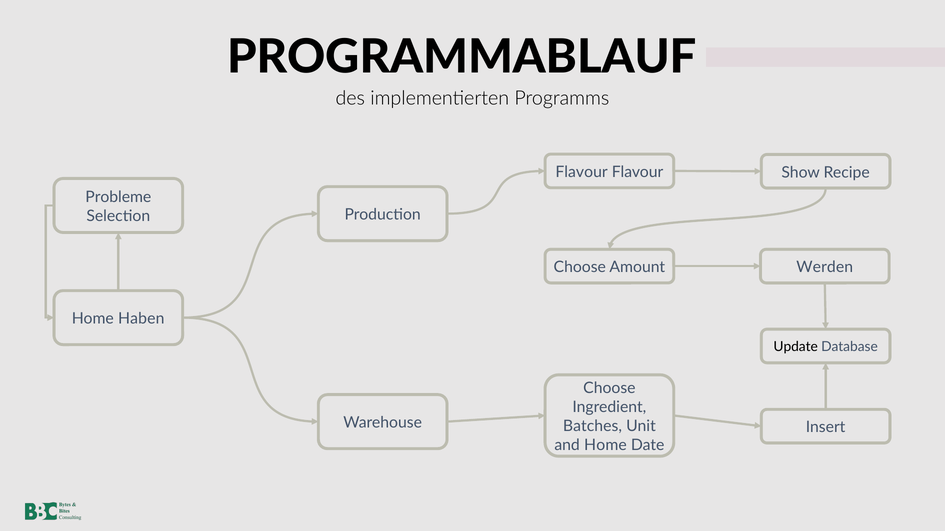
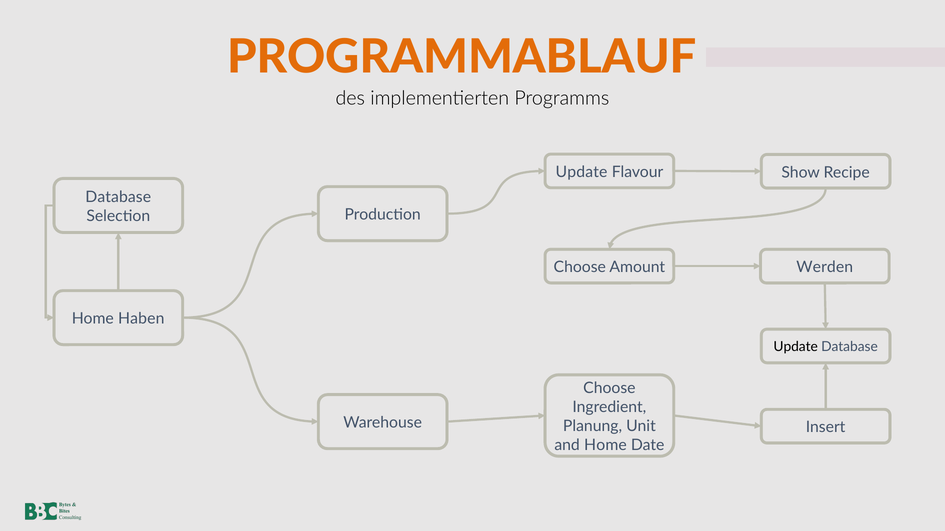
PROGRAMMABLAUF colour: black -> orange
Flavour at (582, 172): Flavour -> Update
Probleme at (118, 197): Probleme -> Database
Batches: Batches -> Planung
